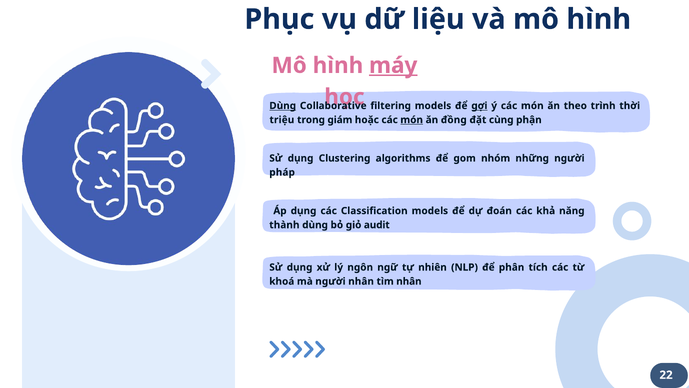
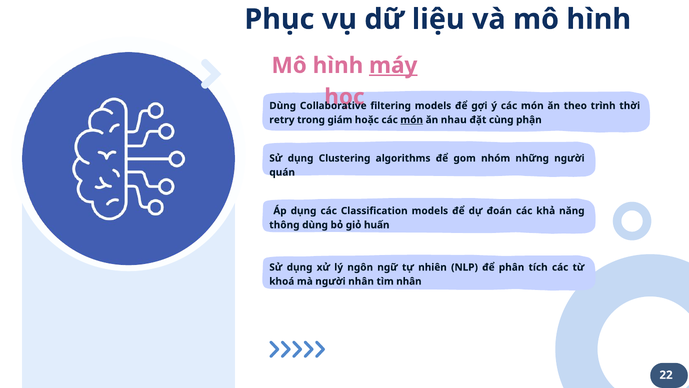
Dùng at (283, 106) underline: present -> none
gợi underline: present -> none
triệu: triệu -> retry
đồng: đồng -> nhau
pháp: pháp -> quán
thành: thành -> thông
audit: audit -> huấn
